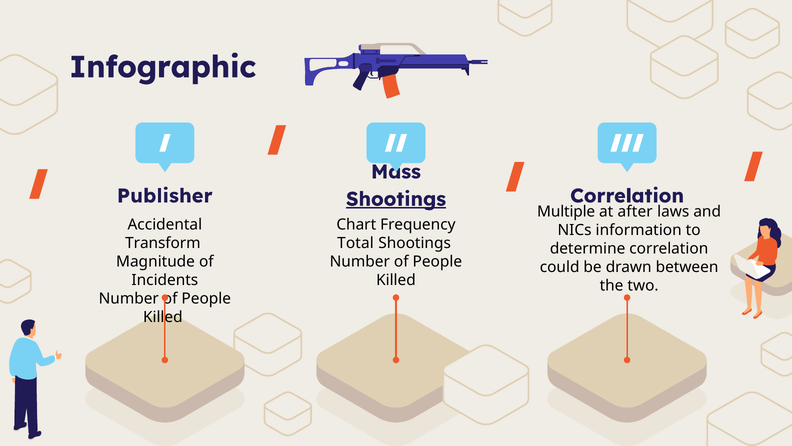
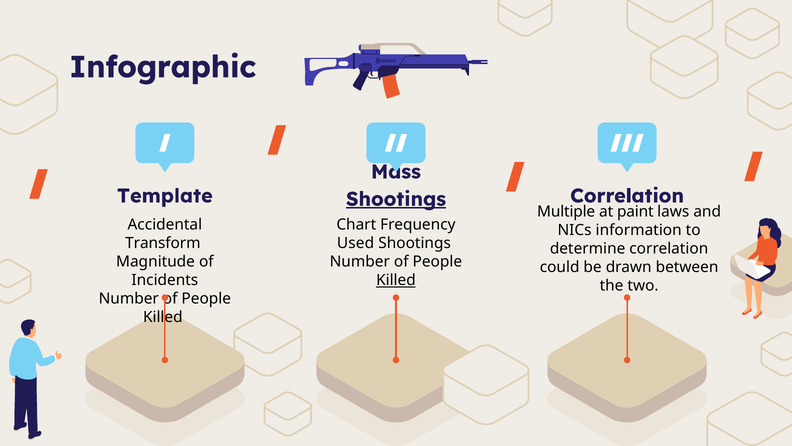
Publisher: Publisher -> Template
after: after -> paint
Total: Total -> Used
Killed at (396, 280) underline: none -> present
